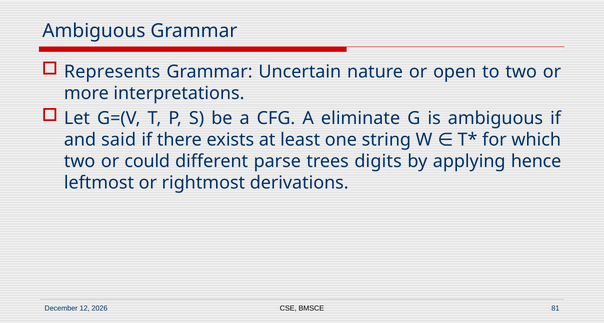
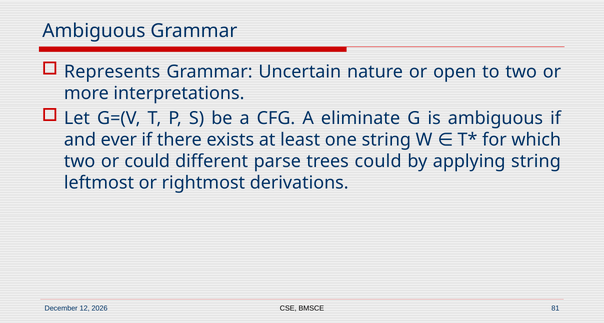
said: said -> ever
trees digits: digits -> could
applying hence: hence -> string
